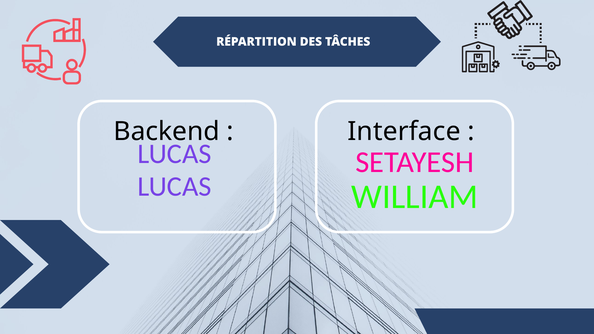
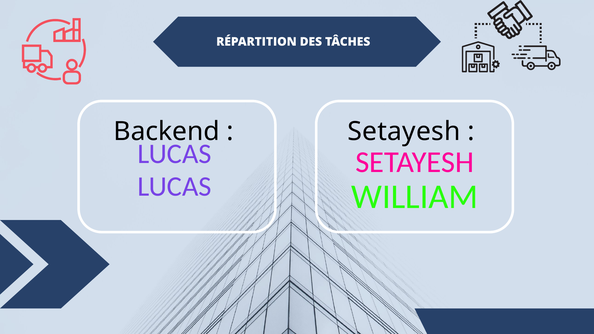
Interface at (404, 132): Interface -> Setayesh
